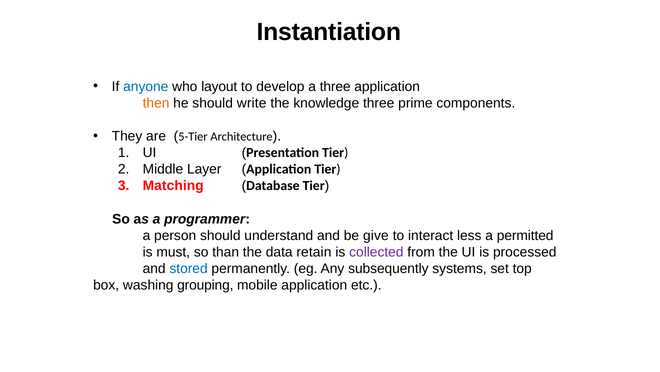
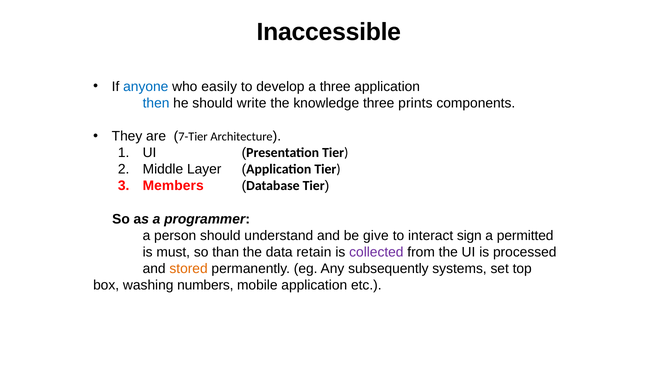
Instantiation: Instantiation -> Inaccessible
layout: layout -> easily
then colour: orange -> blue
prime: prime -> prints
5-Tier: 5-Tier -> 7-Tier
Matching: Matching -> Members
less: less -> sign
stored colour: blue -> orange
grouping: grouping -> numbers
